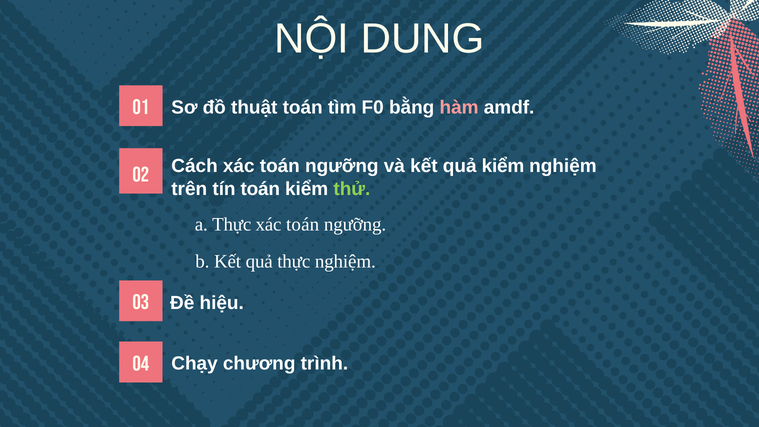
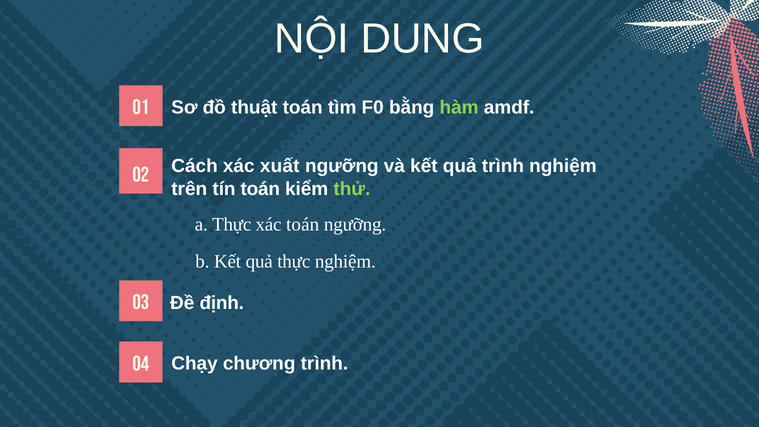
hàm colour: pink -> light green
Cách xác toán: toán -> xuất
quả kiểm: kiểm -> trình
hiệu: hiệu -> định
